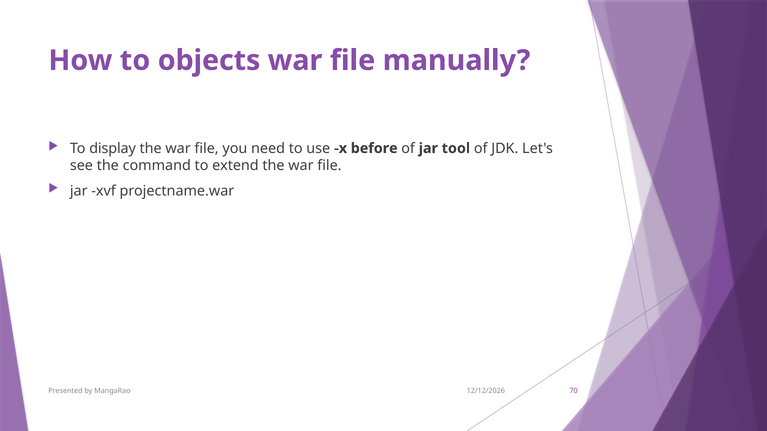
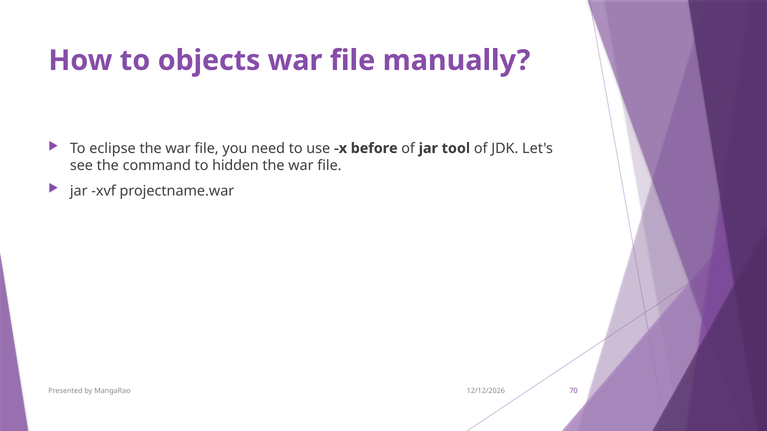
display: display -> eclipse
extend: extend -> hidden
